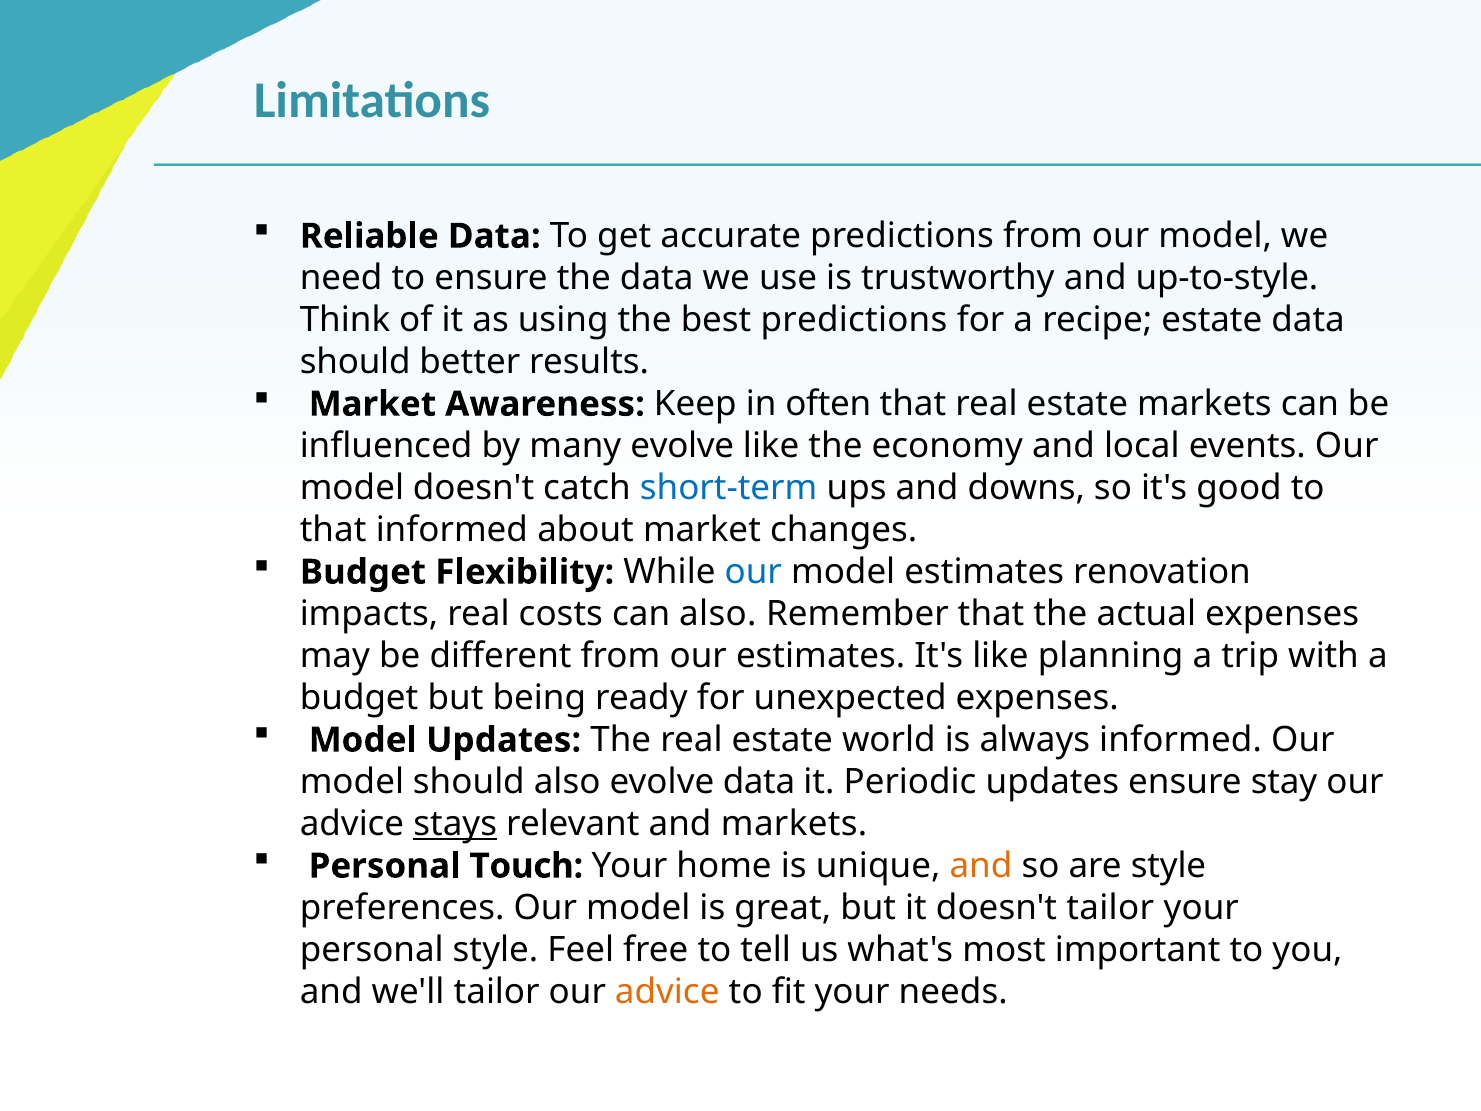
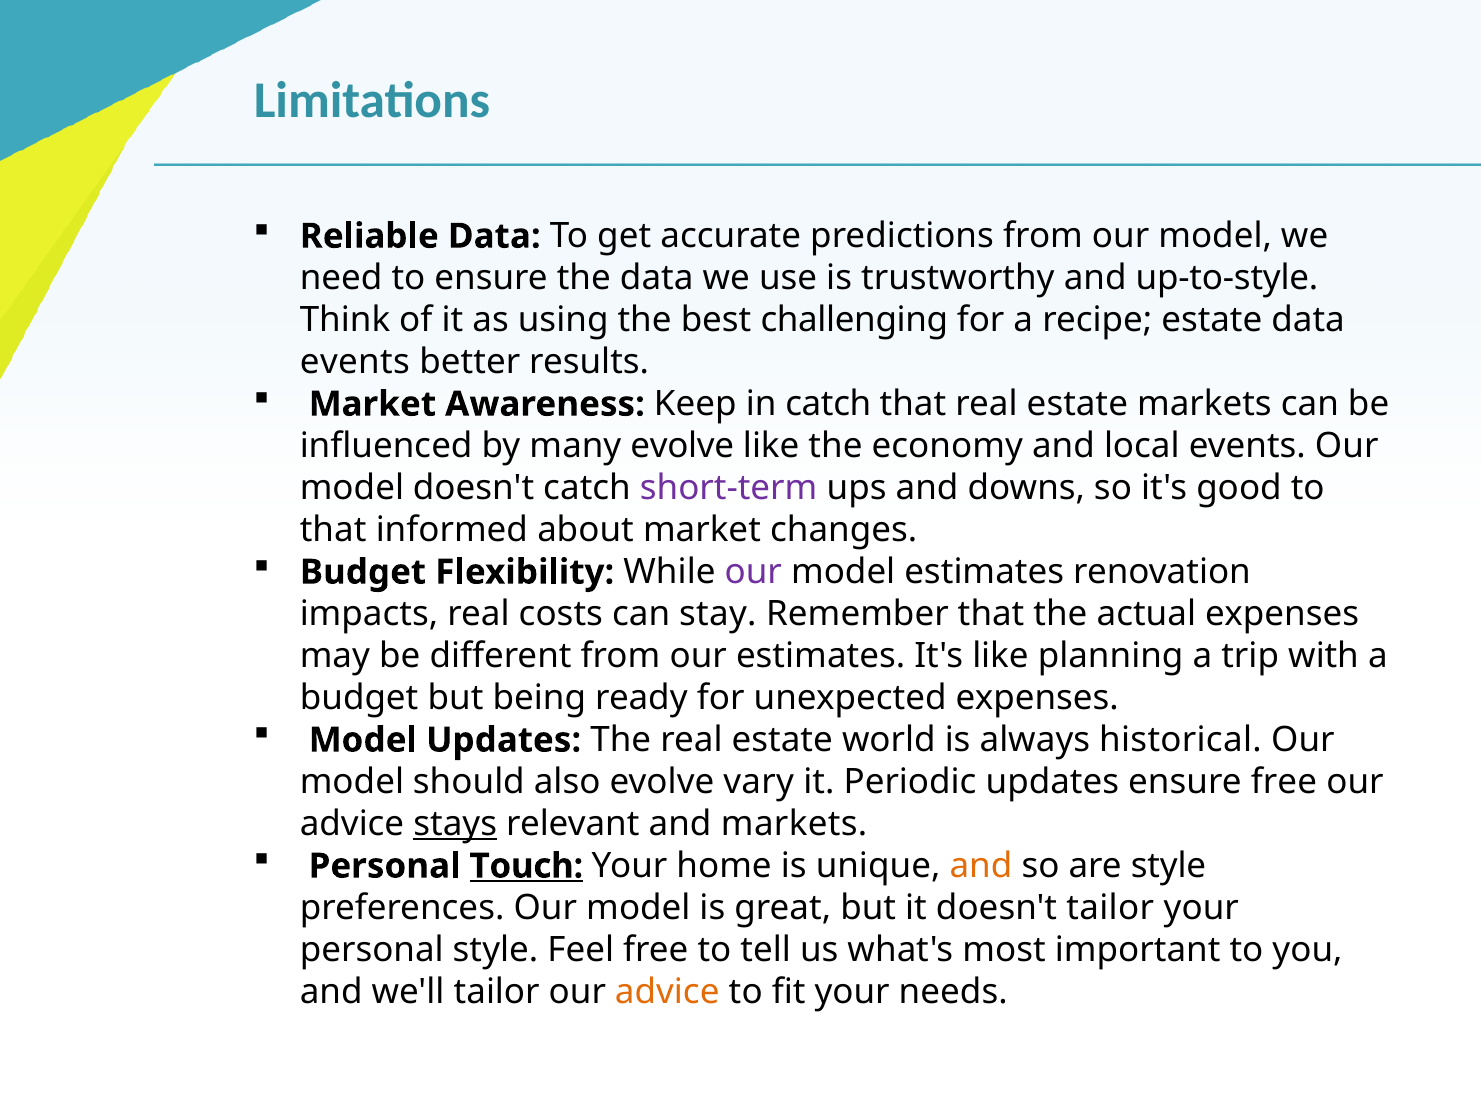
best predictions: predictions -> challenging
should at (355, 362): should -> events
in often: often -> catch
short-term colour: blue -> purple
our at (753, 572) colour: blue -> purple
can also: also -> stay
always informed: informed -> historical
evolve data: data -> vary
ensure stay: stay -> free
Touch underline: none -> present
